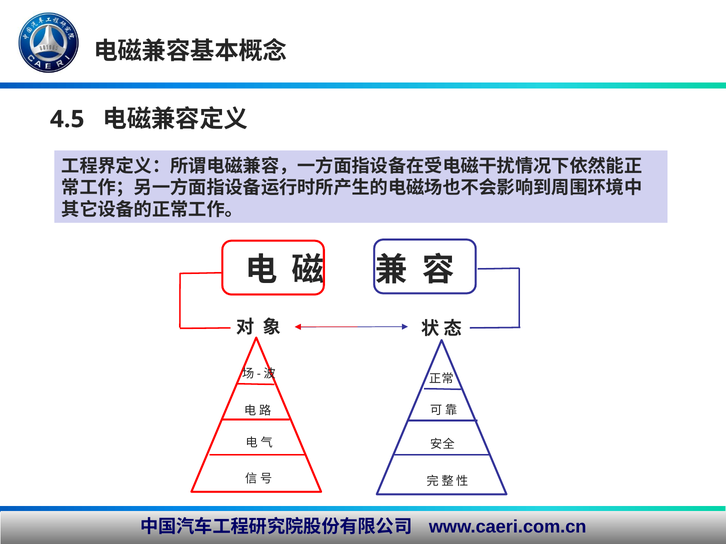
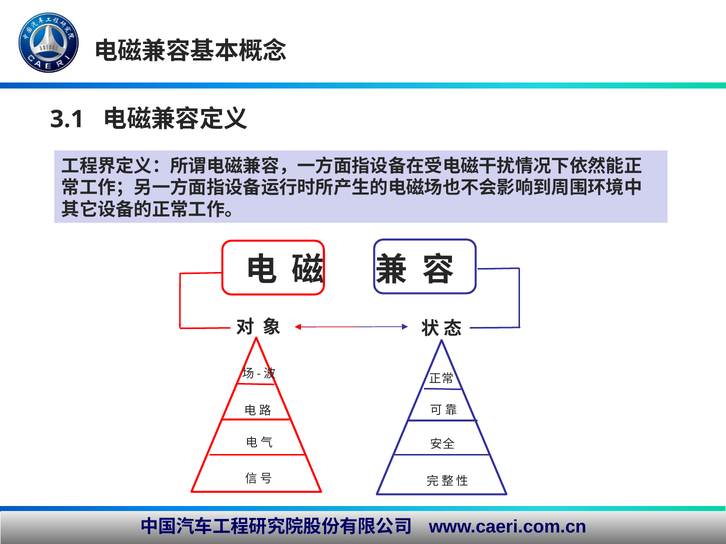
4.5: 4.5 -> 3.1
